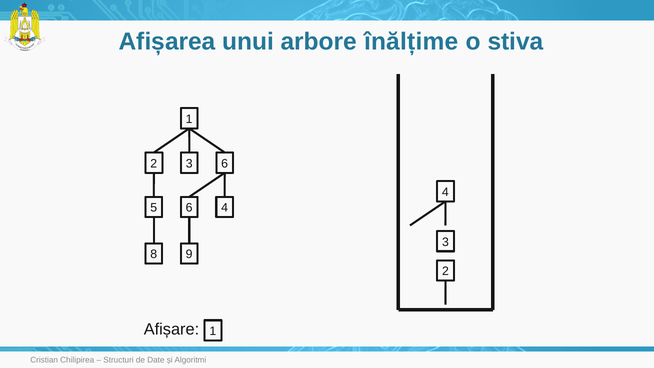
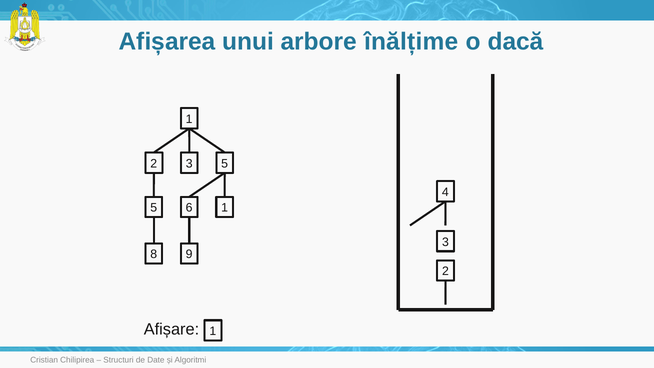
stiva: stiva -> dacă
3 6: 6 -> 5
6 4: 4 -> 1
